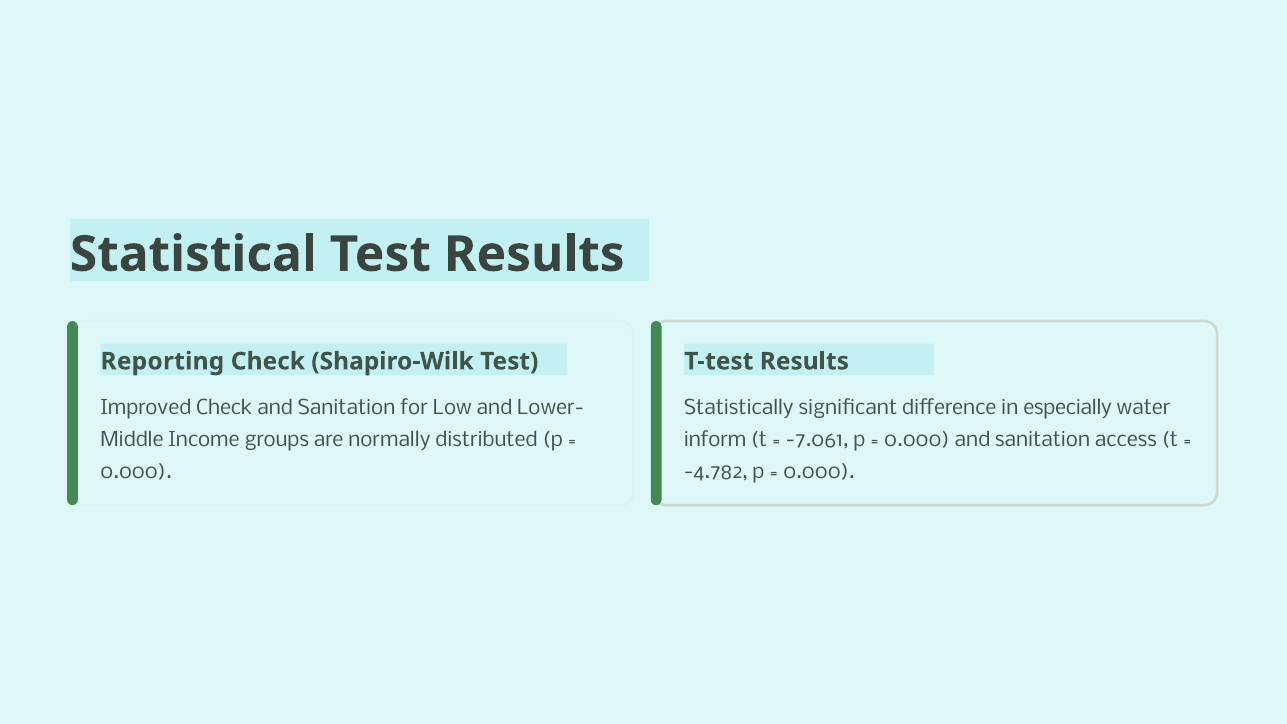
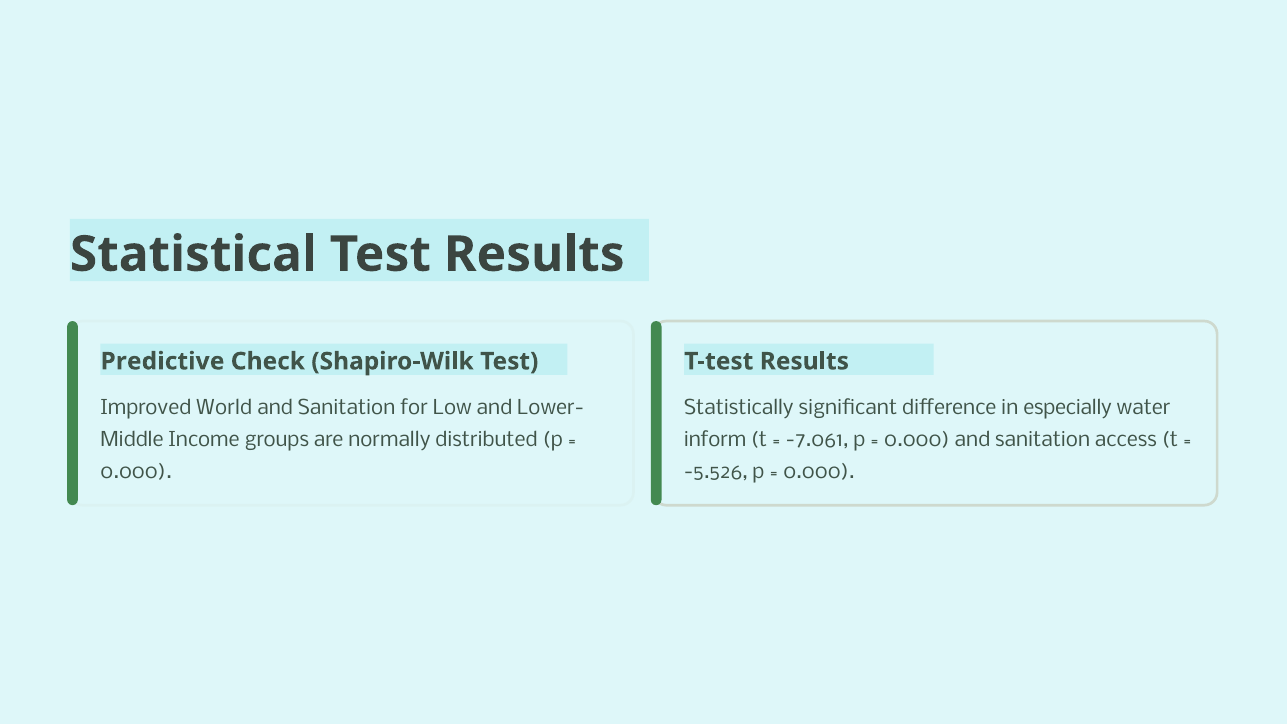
Reporting: Reporting -> Predictive
Improved Check: Check -> World
-4.782: -4.782 -> -5.526
